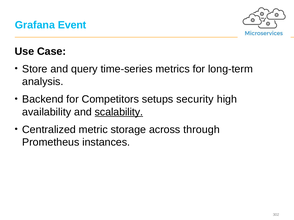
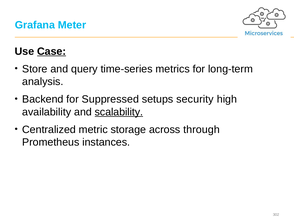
Event: Event -> Meter
Case underline: none -> present
Competitors: Competitors -> Suppressed
